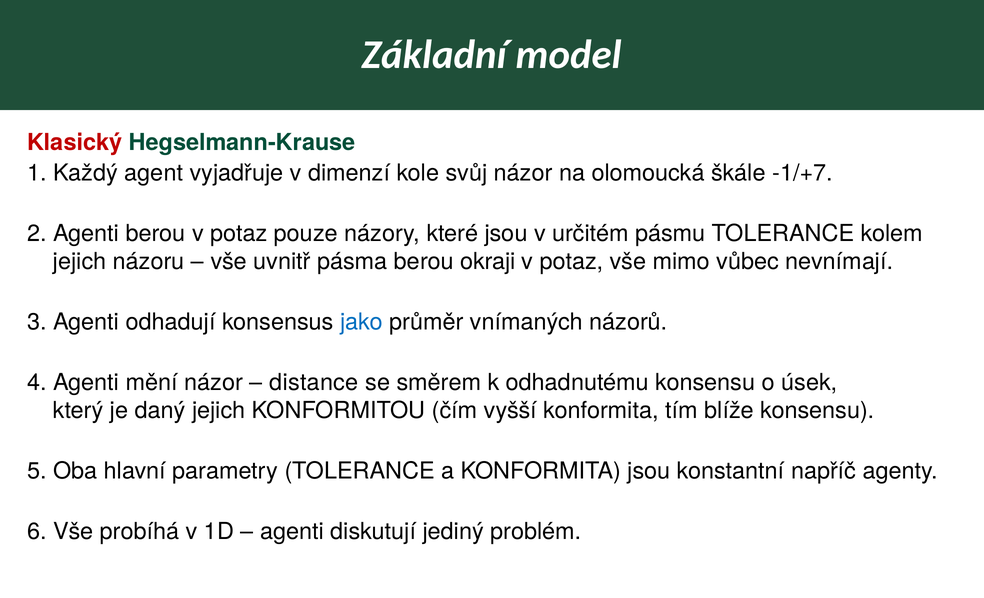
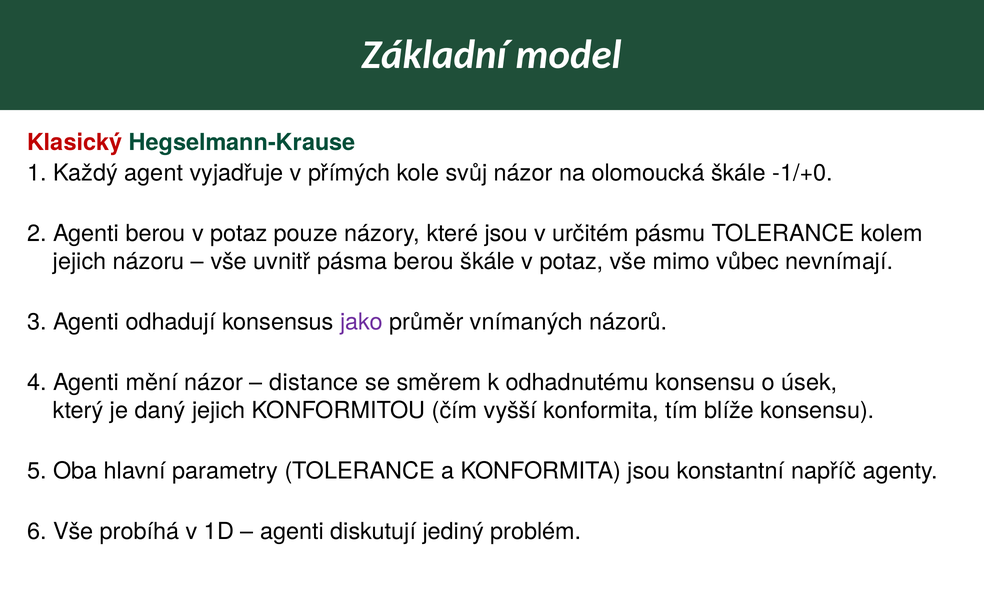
dimenzí: dimenzí -> přímých
-1/+7: -1/+7 -> -1/+0
berou okraji: okraji -> škále
jako colour: blue -> purple
